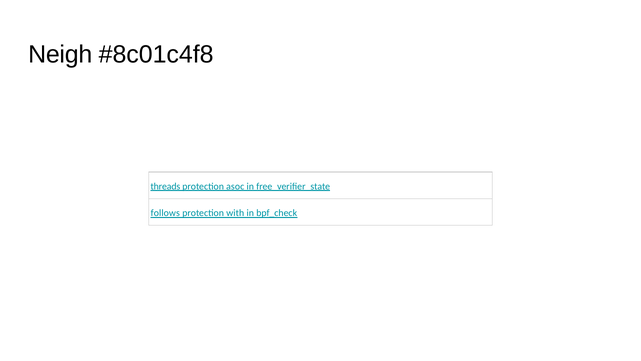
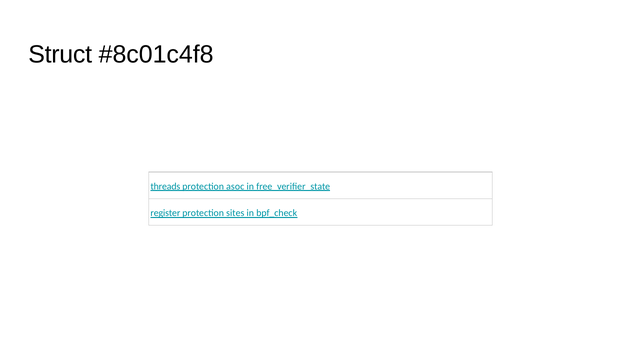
Neigh: Neigh -> Struct
follows: follows -> register
with: with -> sites
